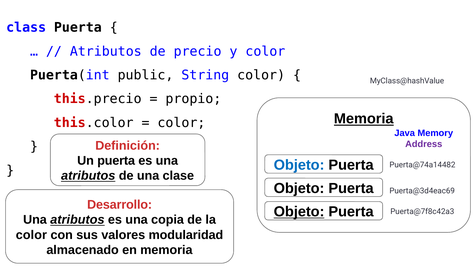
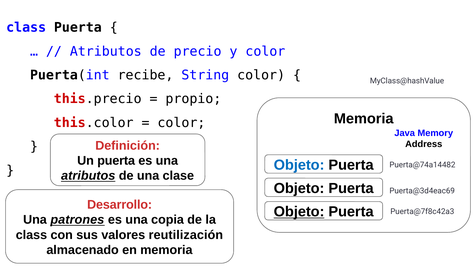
public: public -> recibe
Memoria at (364, 119) underline: present -> none
Address colour: purple -> black
atributos at (77, 220): atributos -> patrones
color at (31, 235): color -> class
modularidad: modularidad -> reutilización
